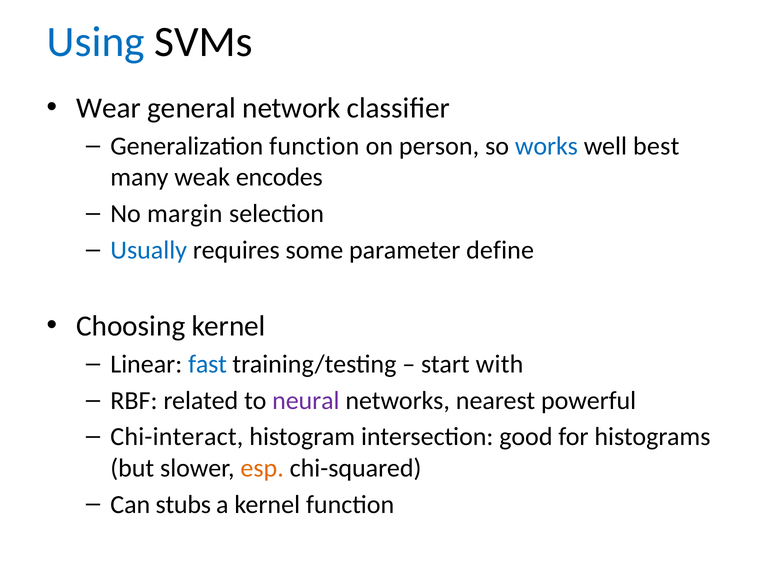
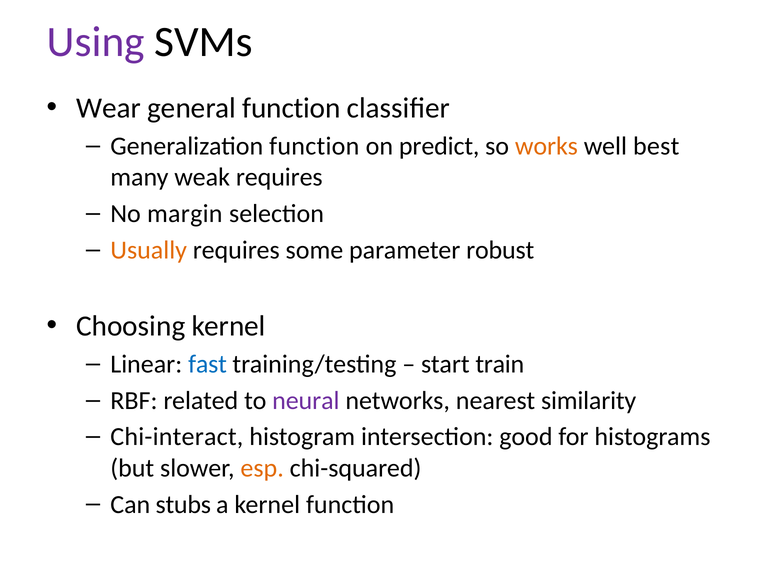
Using colour: blue -> purple
general network: network -> function
person: person -> predict
works colour: blue -> orange
weak encodes: encodes -> requires
Usually colour: blue -> orange
define: define -> robust
with: with -> train
powerful: powerful -> similarity
